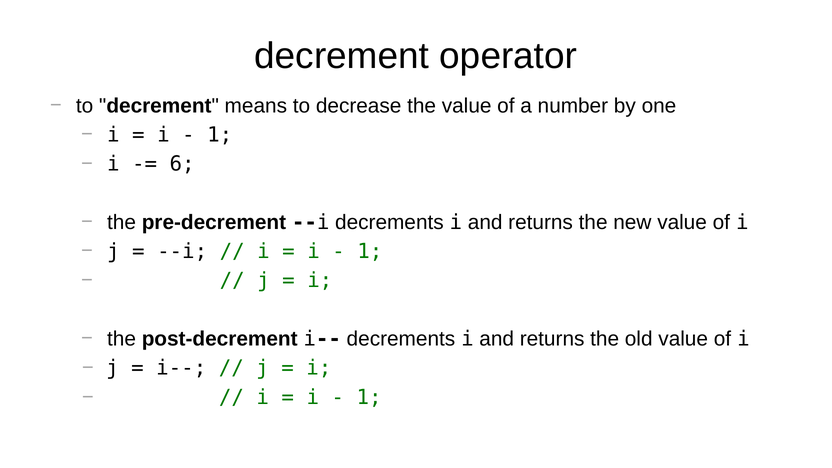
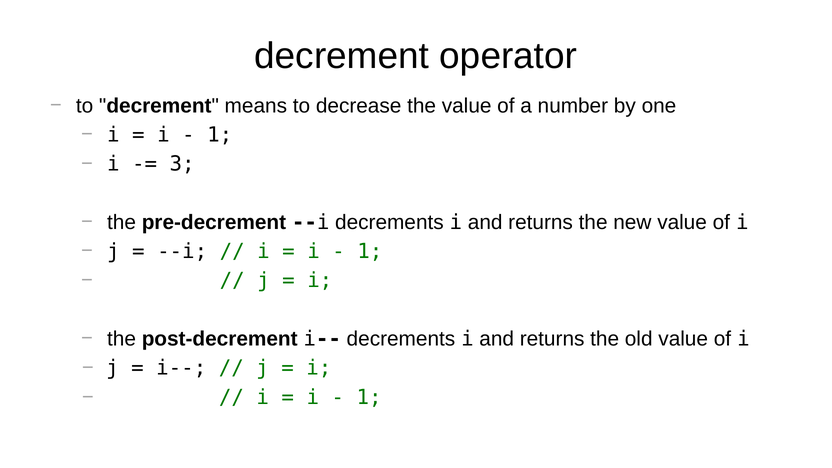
6: 6 -> 3
